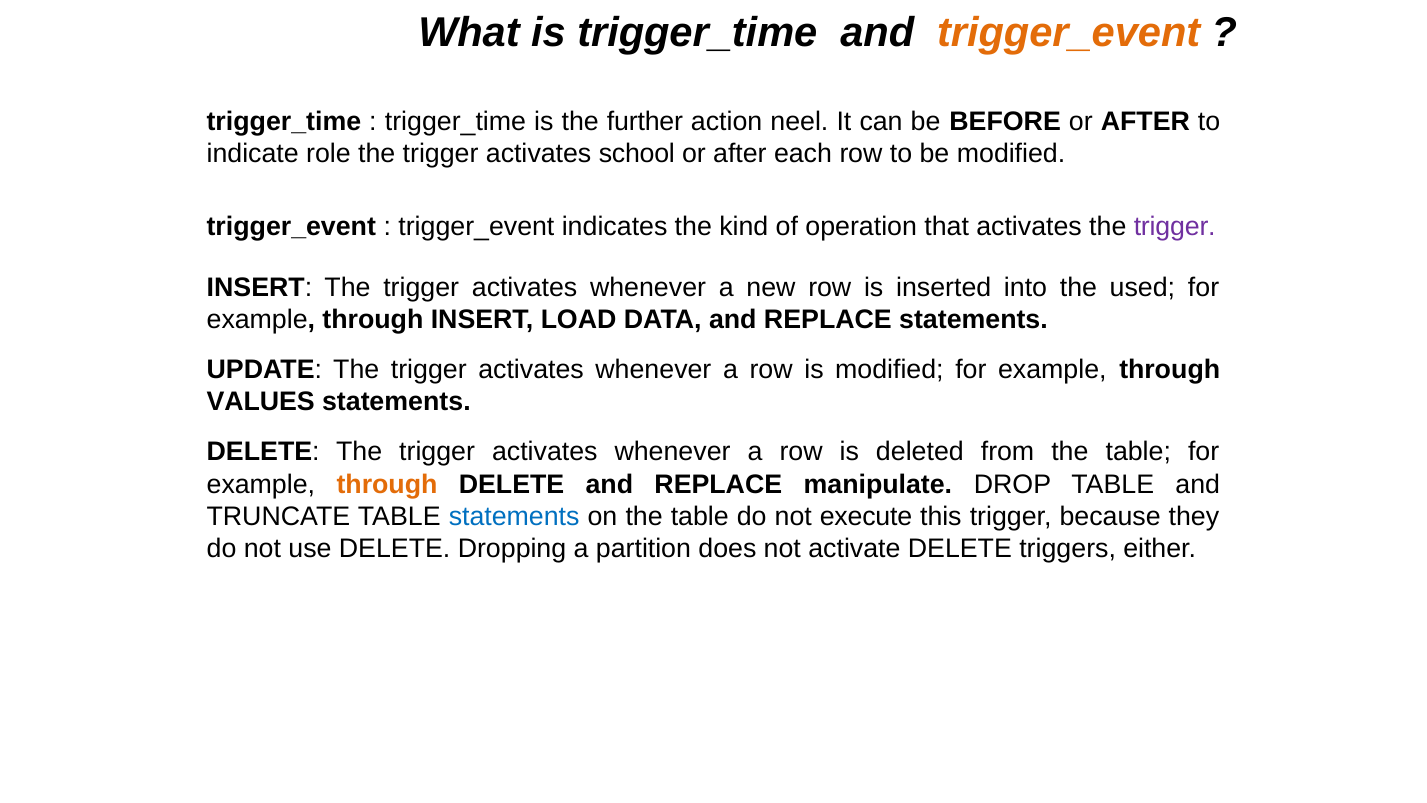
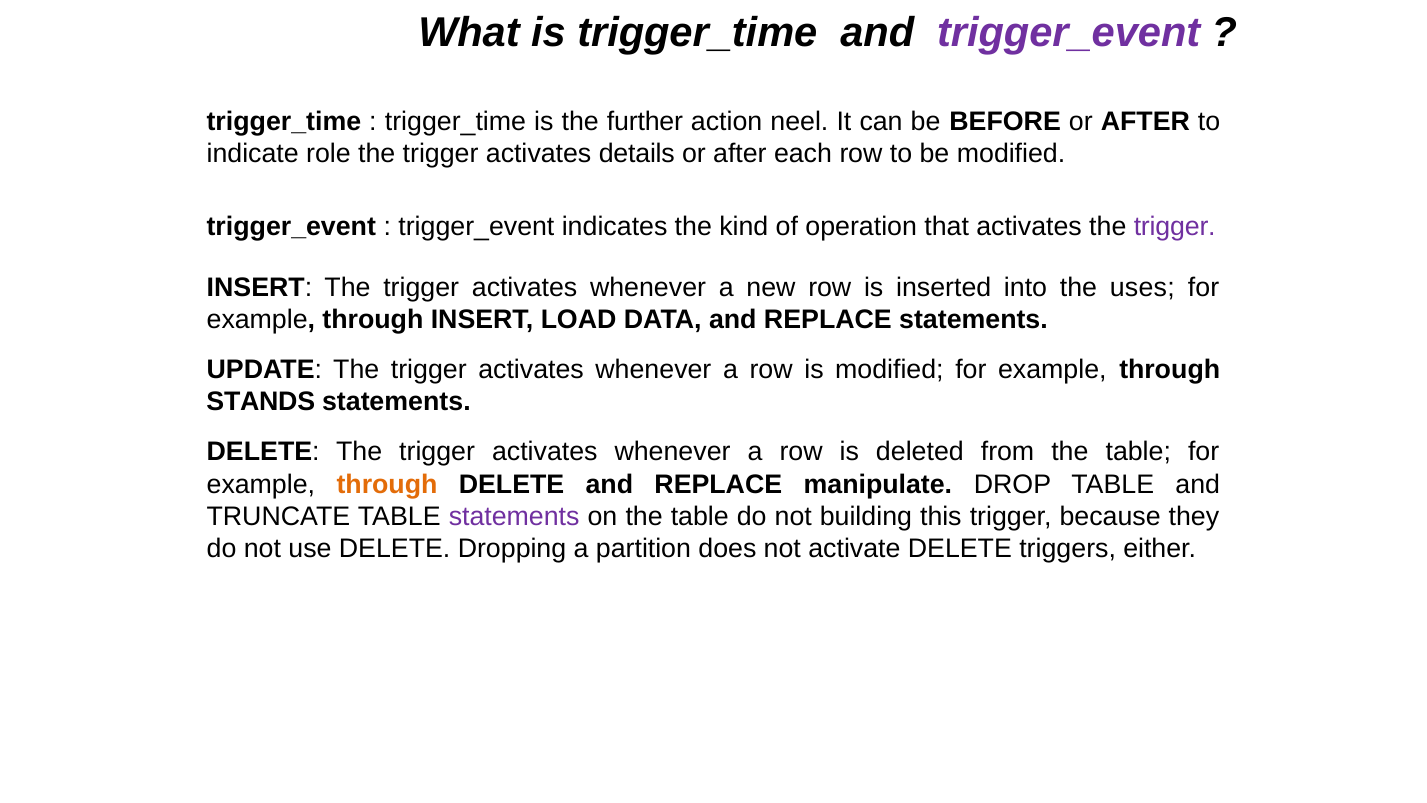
trigger_event at (1069, 33) colour: orange -> purple
school: school -> details
used: used -> uses
VALUES: VALUES -> STANDS
statements at (514, 516) colour: blue -> purple
execute: execute -> building
